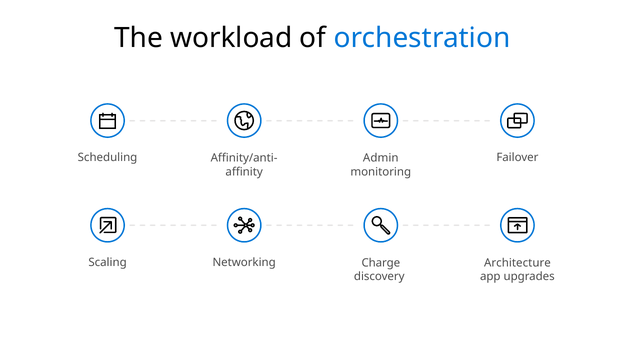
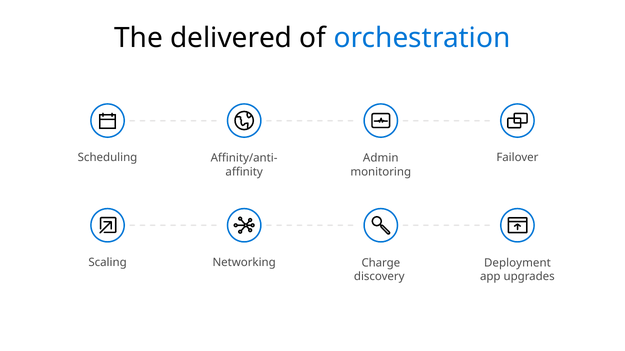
workload: workload -> delivered
Architecture: Architecture -> Deployment
